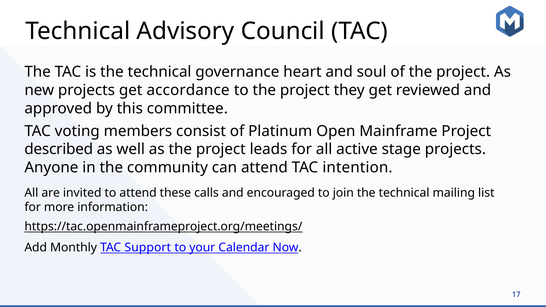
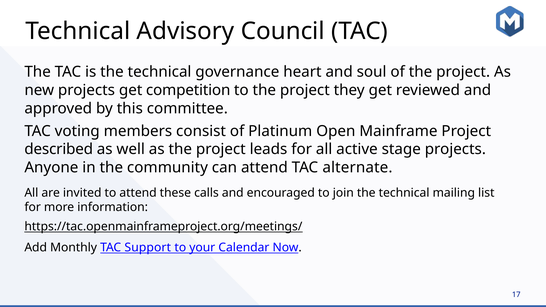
accordance: accordance -> competition
intention: intention -> alternate
